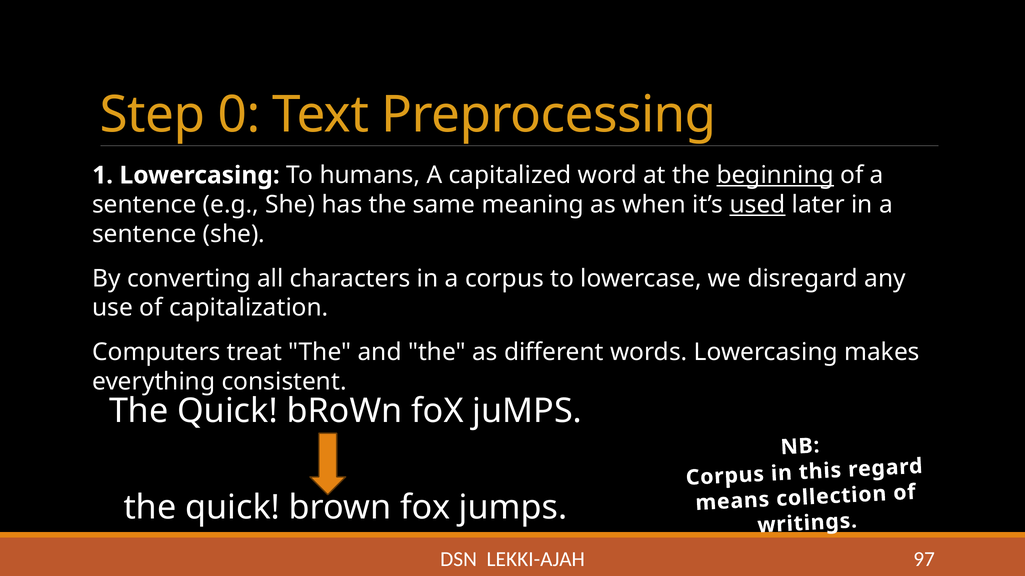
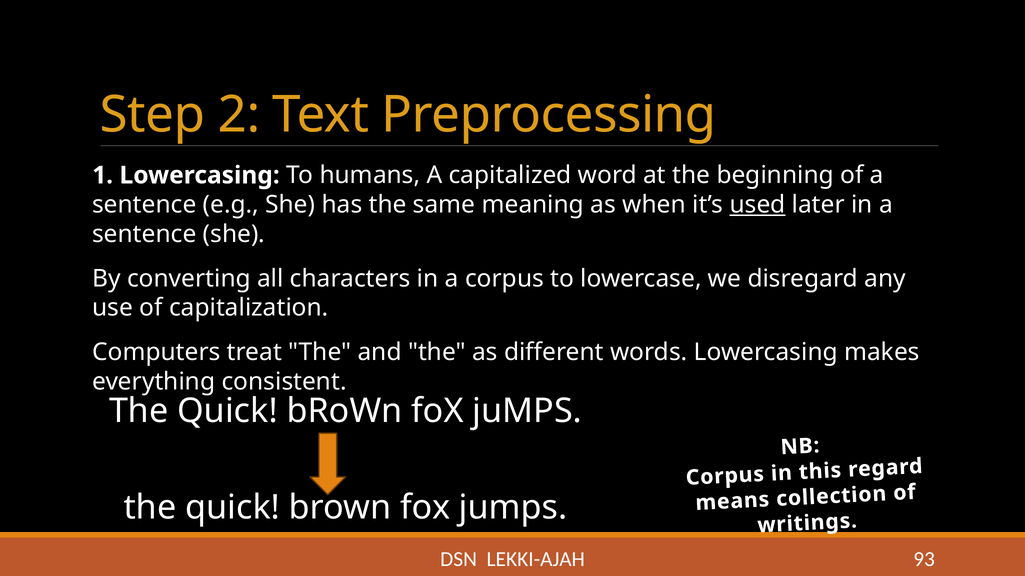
0: 0 -> 2
beginning underline: present -> none
97: 97 -> 93
